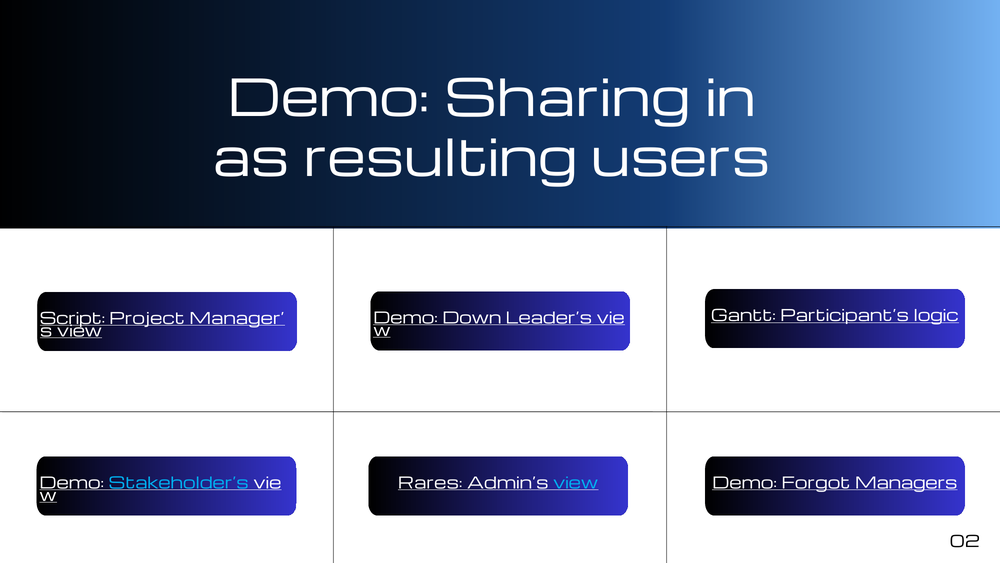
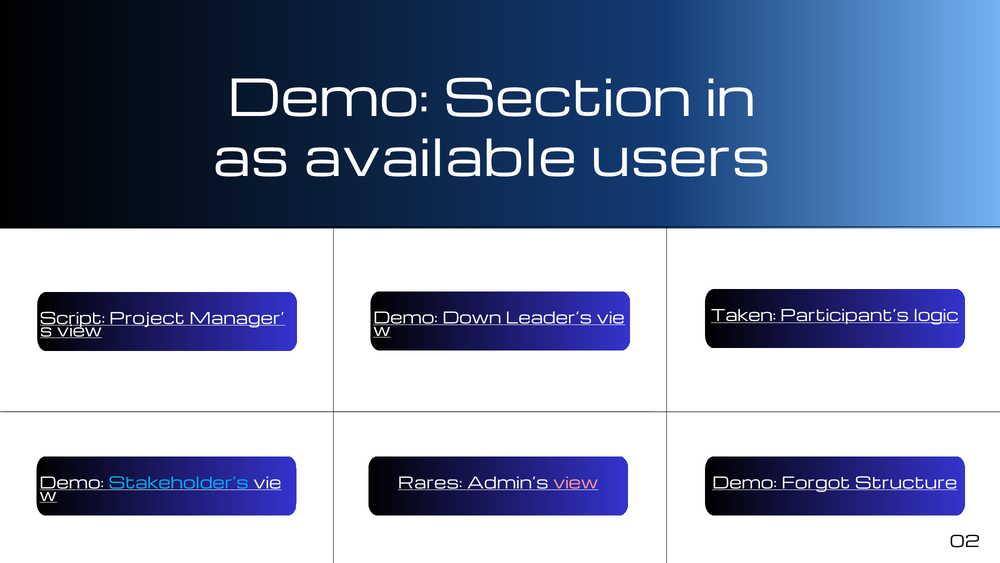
Sharing: Sharing -> Section
resulting: resulting -> available
Gantt: Gantt -> Taken
view at (576, 483) colour: light blue -> pink
Managers: Managers -> Structure
